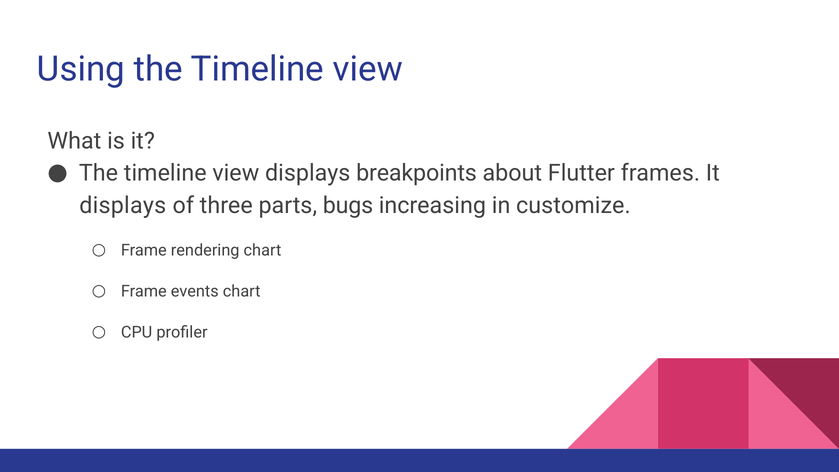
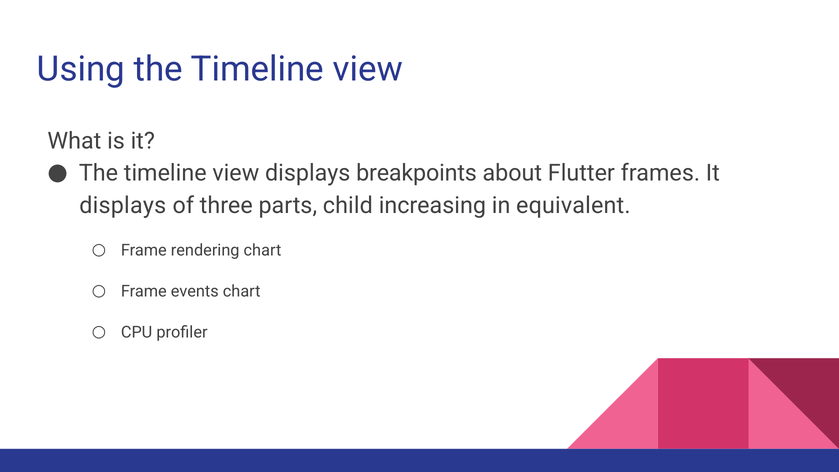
bugs: bugs -> child
customize: customize -> equivalent
